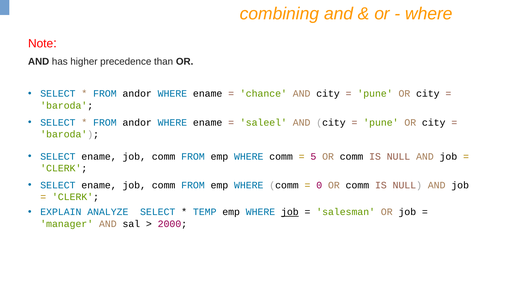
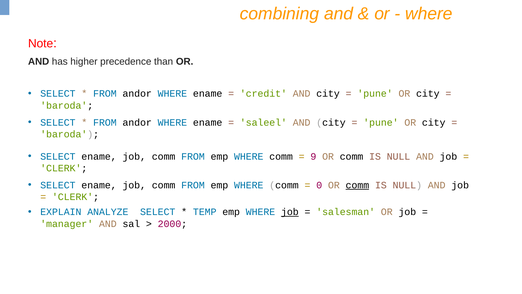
chance: chance -> credit
5: 5 -> 9
comm at (357, 185) underline: none -> present
